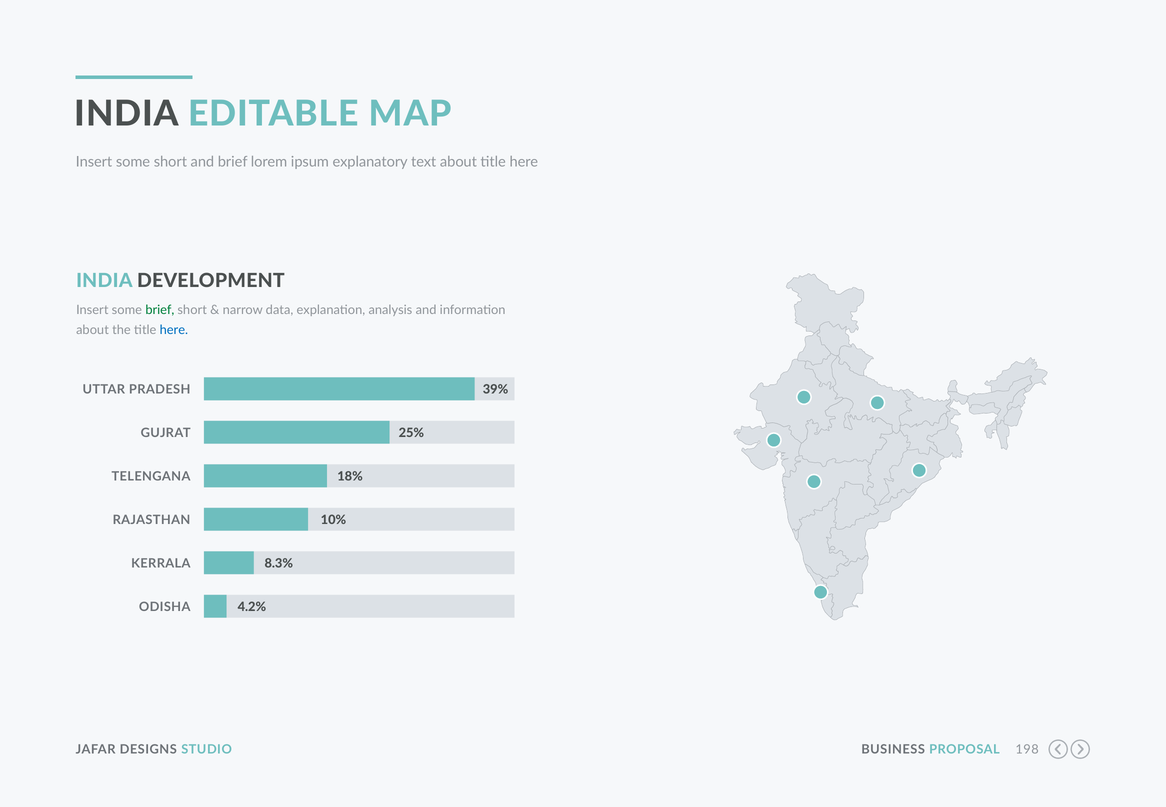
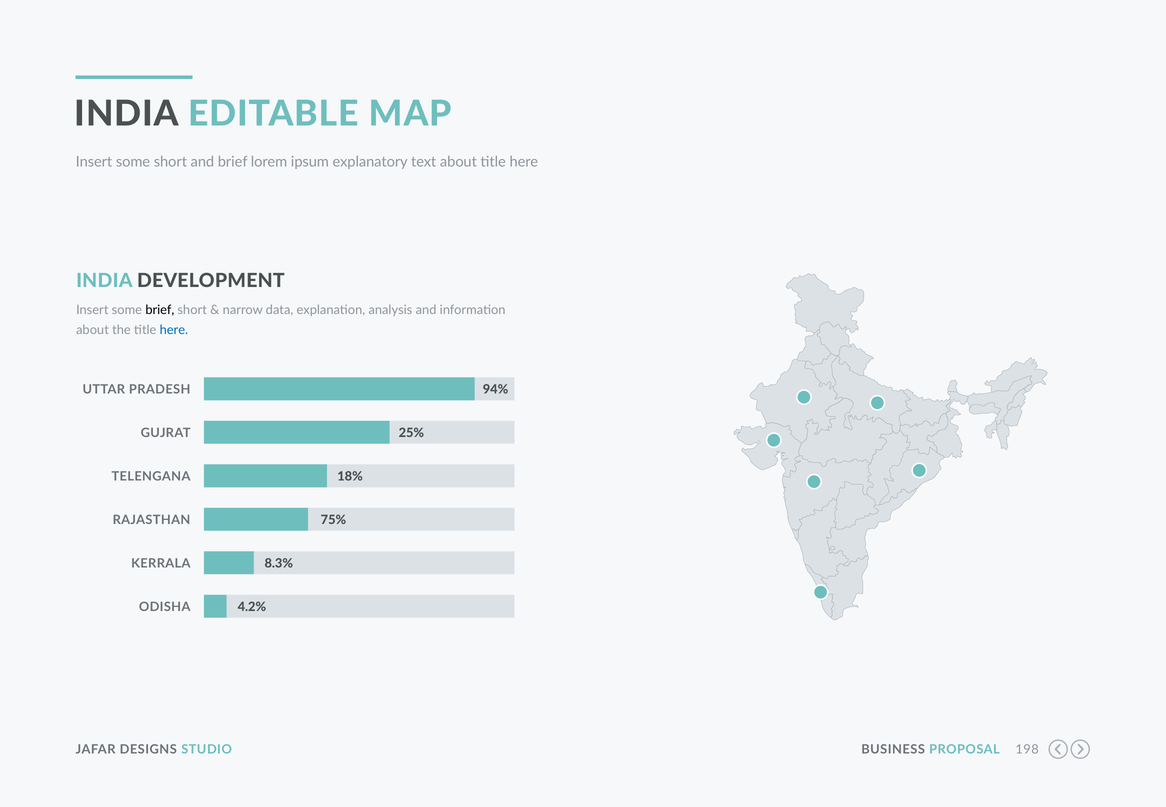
brief at (160, 310) colour: green -> black
39%: 39% -> 94%
10%: 10% -> 75%
